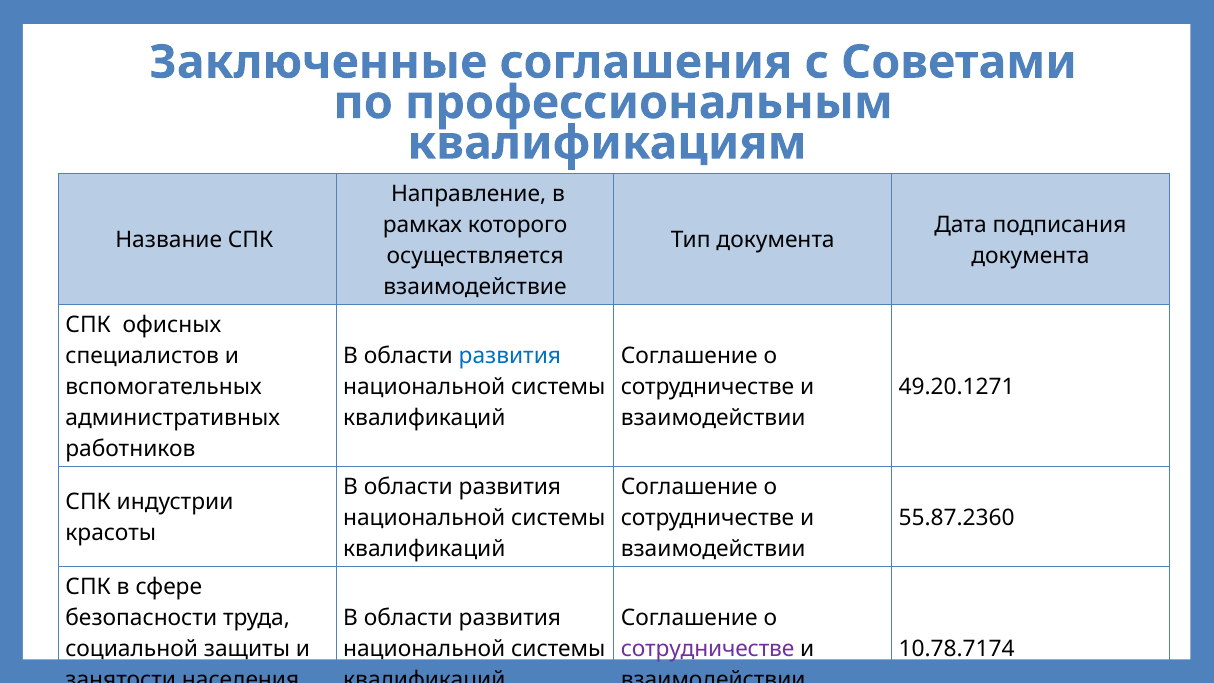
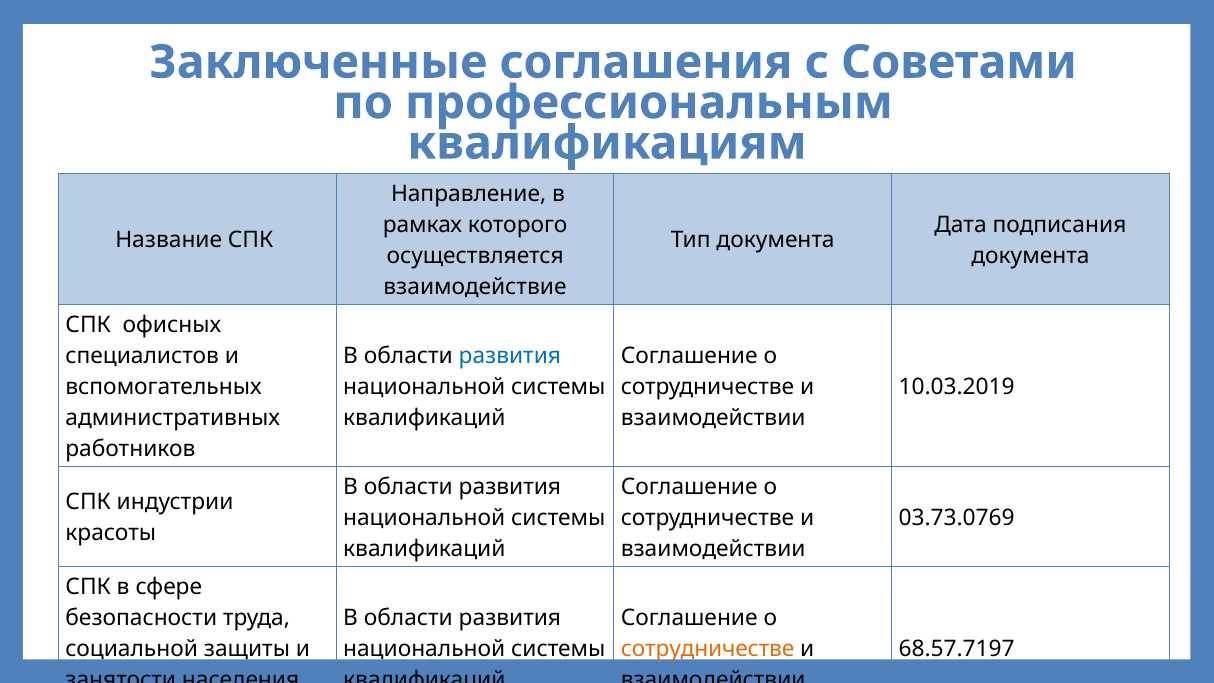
49.20.1271: 49.20.1271 -> 10.03.2019
55.87.2360: 55.87.2360 -> 03.73.0769
сотрудничестве at (708, 649) colour: purple -> orange
10.78.7174: 10.78.7174 -> 68.57.7197
